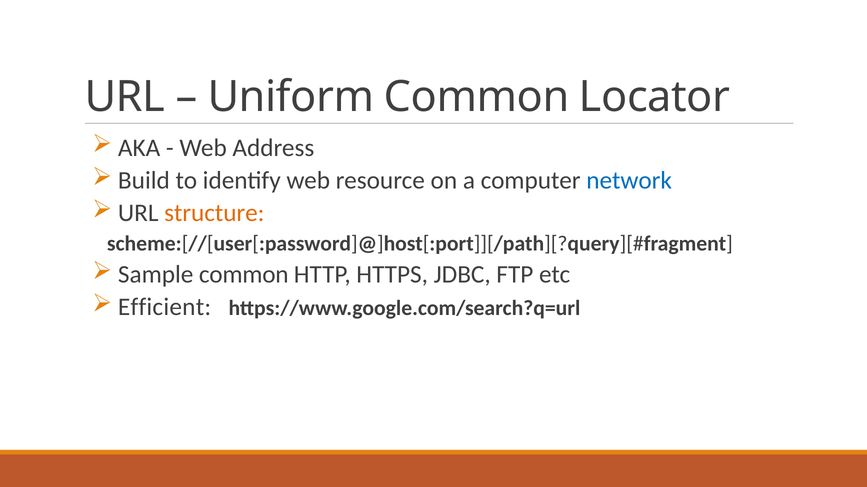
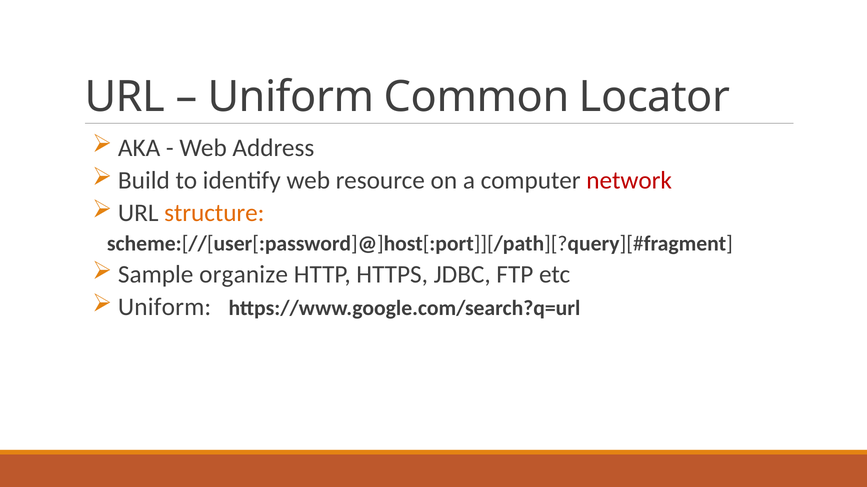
network colour: blue -> red
Sample common: common -> organize
Efficient at (165, 308): Efficient -> Uniform
